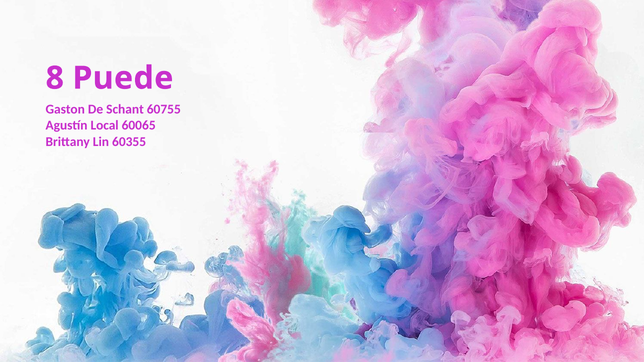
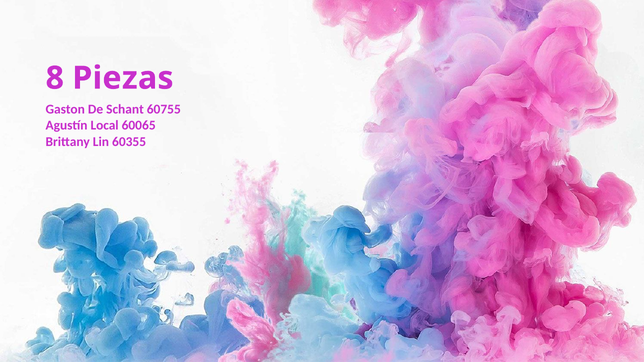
Puede: Puede -> Piezas
